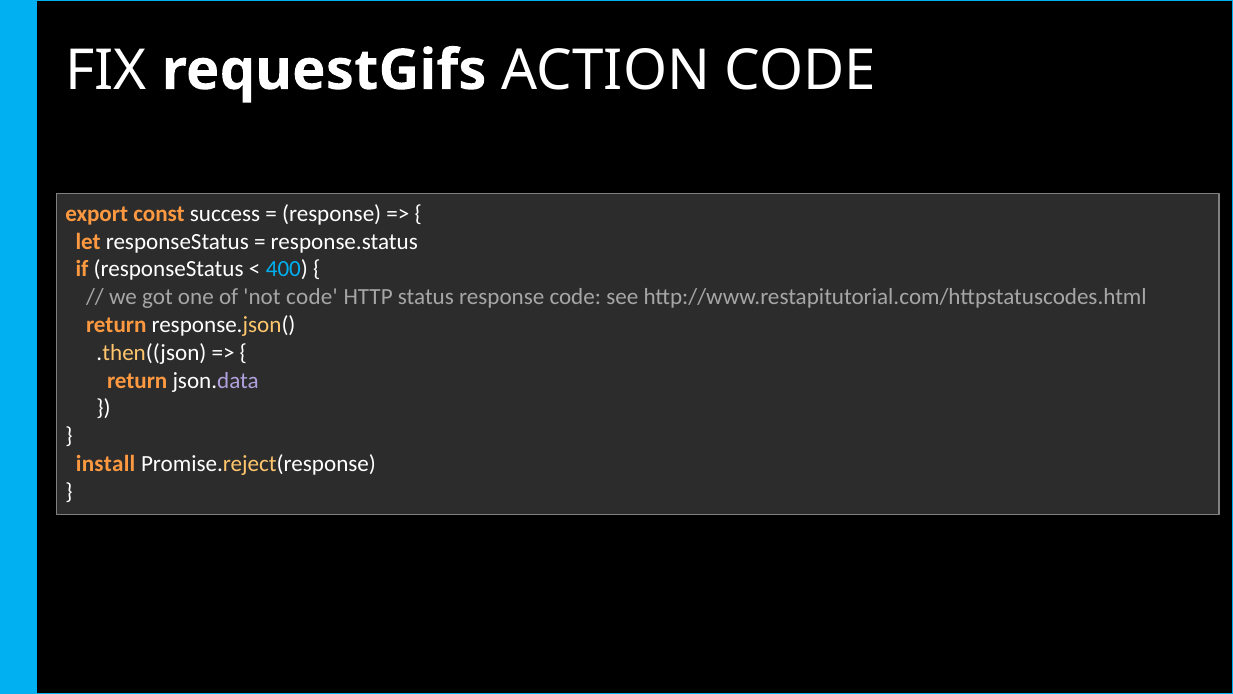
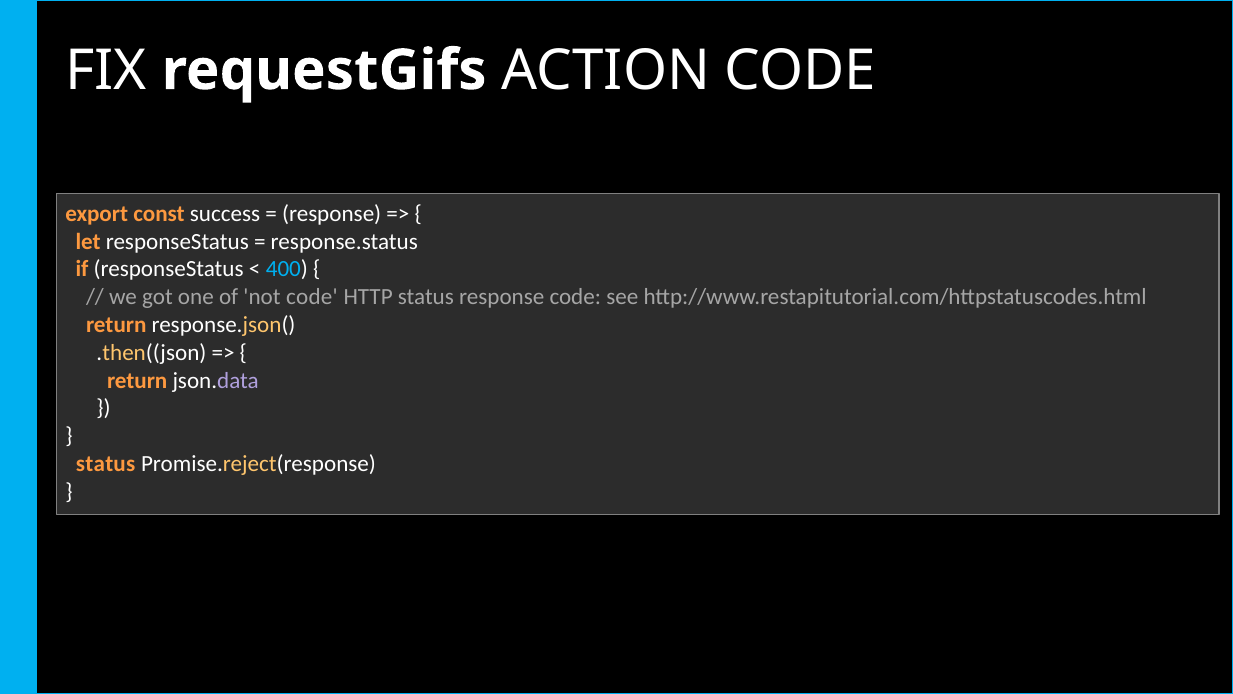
install at (106, 463): install -> status
